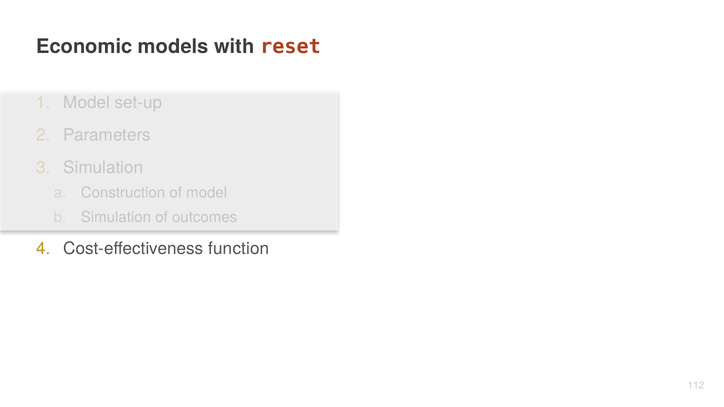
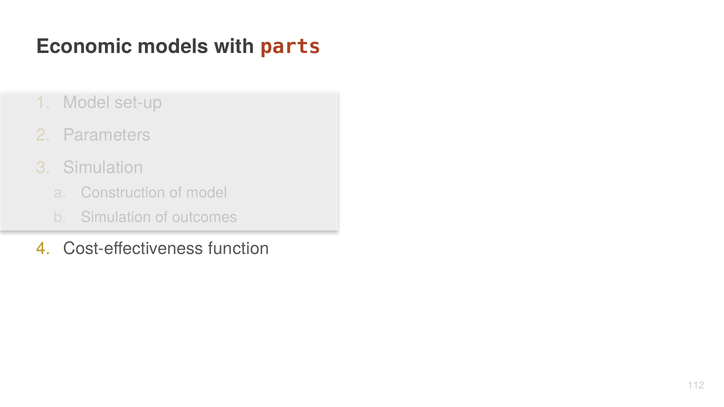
reset: reset -> parts
